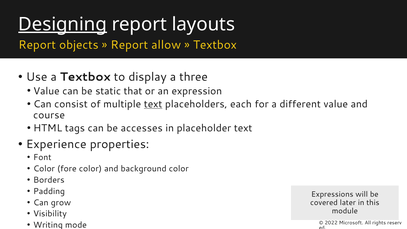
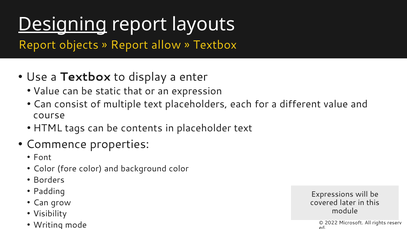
three: three -> enter
text at (153, 104) underline: present -> none
accesses: accesses -> contents
Experience: Experience -> Commence
